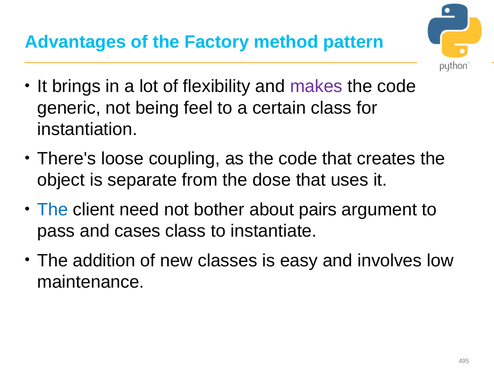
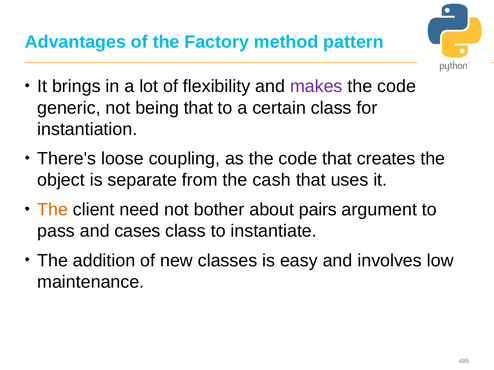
being feel: feel -> that
dose: dose -> cash
The at (53, 210) colour: blue -> orange
